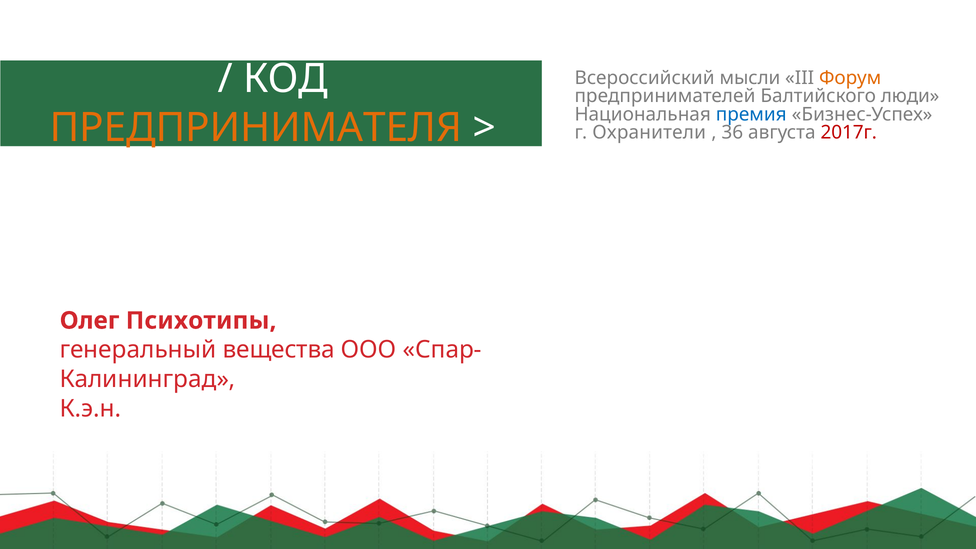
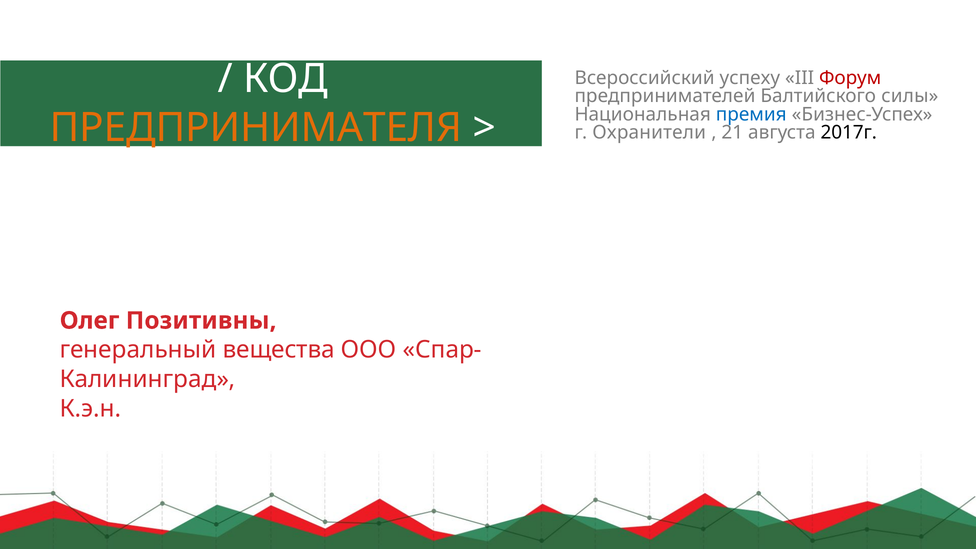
мысли: мысли -> успеху
Форум colour: orange -> red
люди: люди -> силы
36: 36 -> 21
2017г colour: red -> black
Психотипы: Психотипы -> Позитивны
